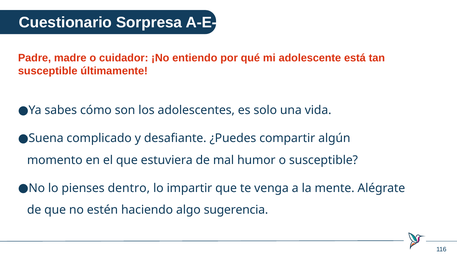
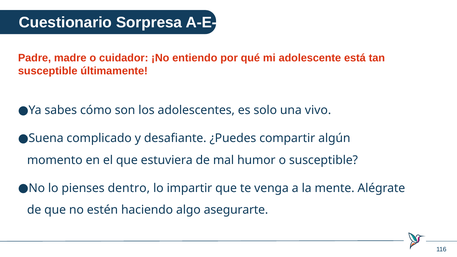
vida: vida -> vivo
sugerencia: sugerencia -> asegurarte
